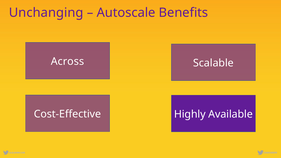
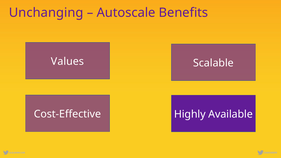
Across: Across -> Values
